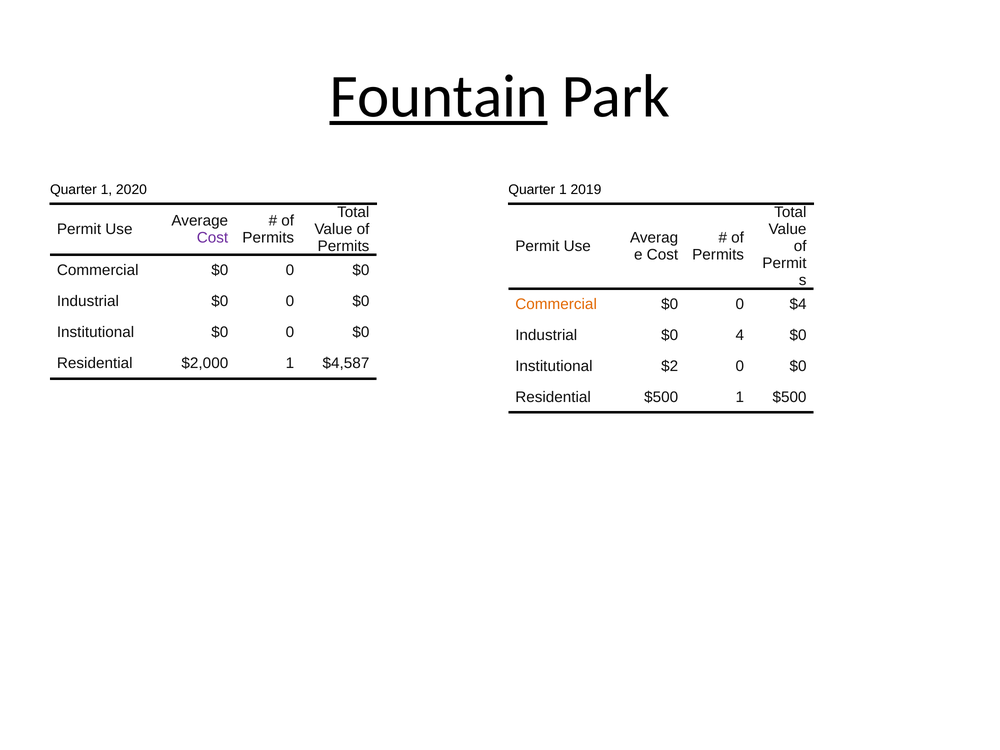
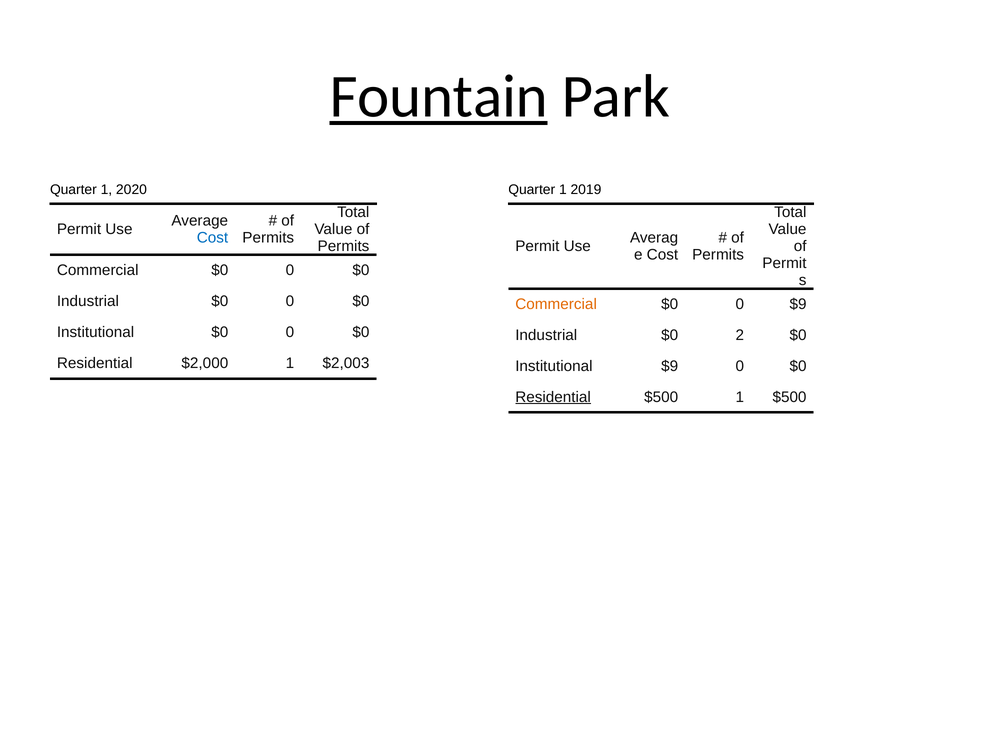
Cost at (213, 238) colour: purple -> blue
0 $4: $4 -> $9
4: 4 -> 2
$4,587: $4,587 -> $2,003
Institutional $2: $2 -> $9
Residential at (553, 397) underline: none -> present
